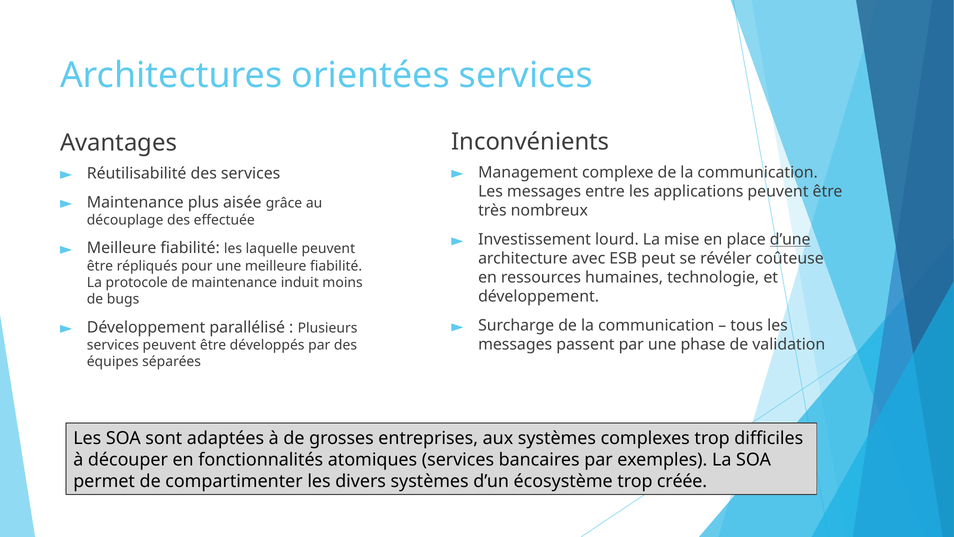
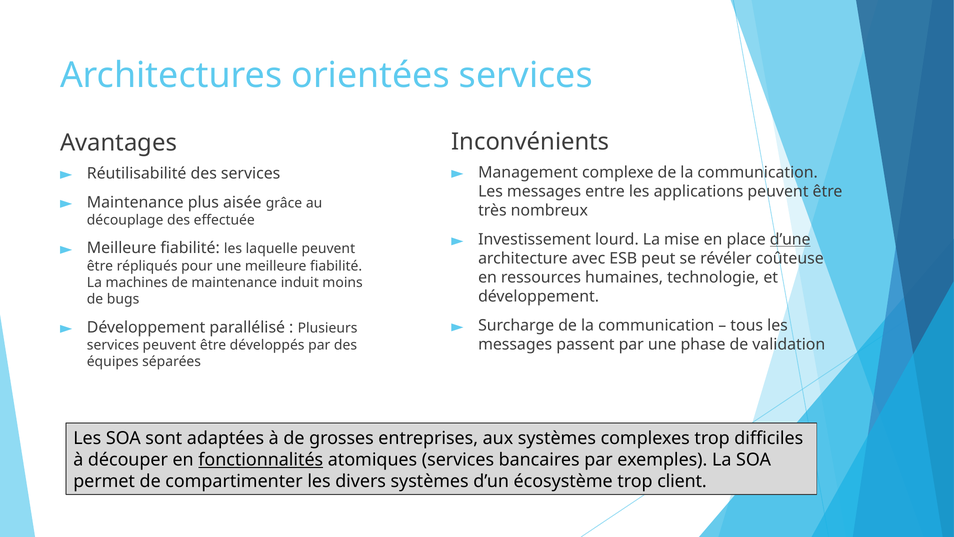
protocole: protocole -> machines
fonctionnalités underline: none -> present
créée: créée -> client
